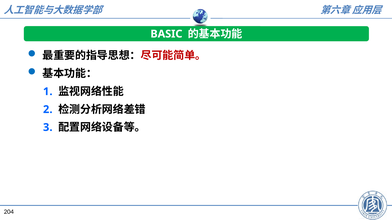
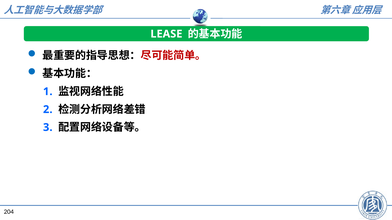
BASIC: BASIC -> LEASE
